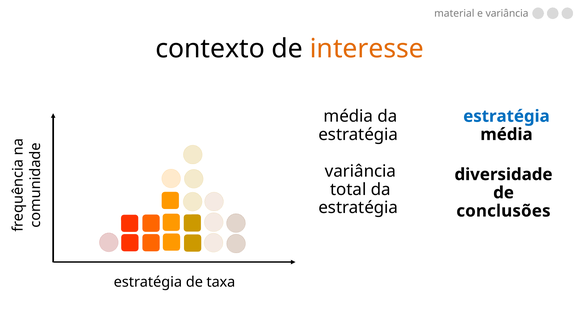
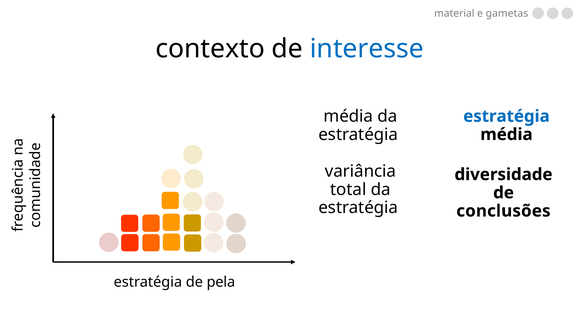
e variância: variância -> gametas
interesse colour: orange -> blue
taxa: taxa -> pela
